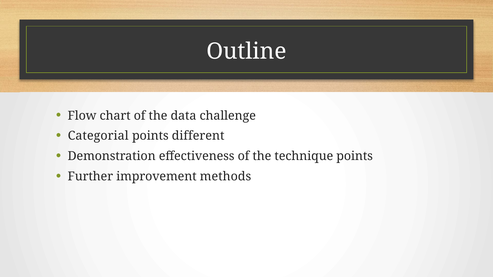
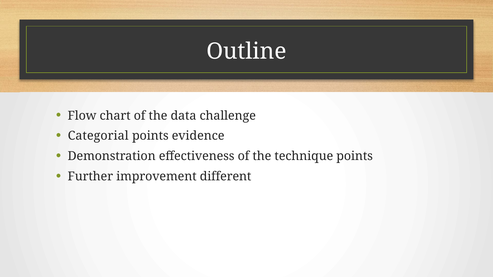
different: different -> evidence
methods: methods -> different
